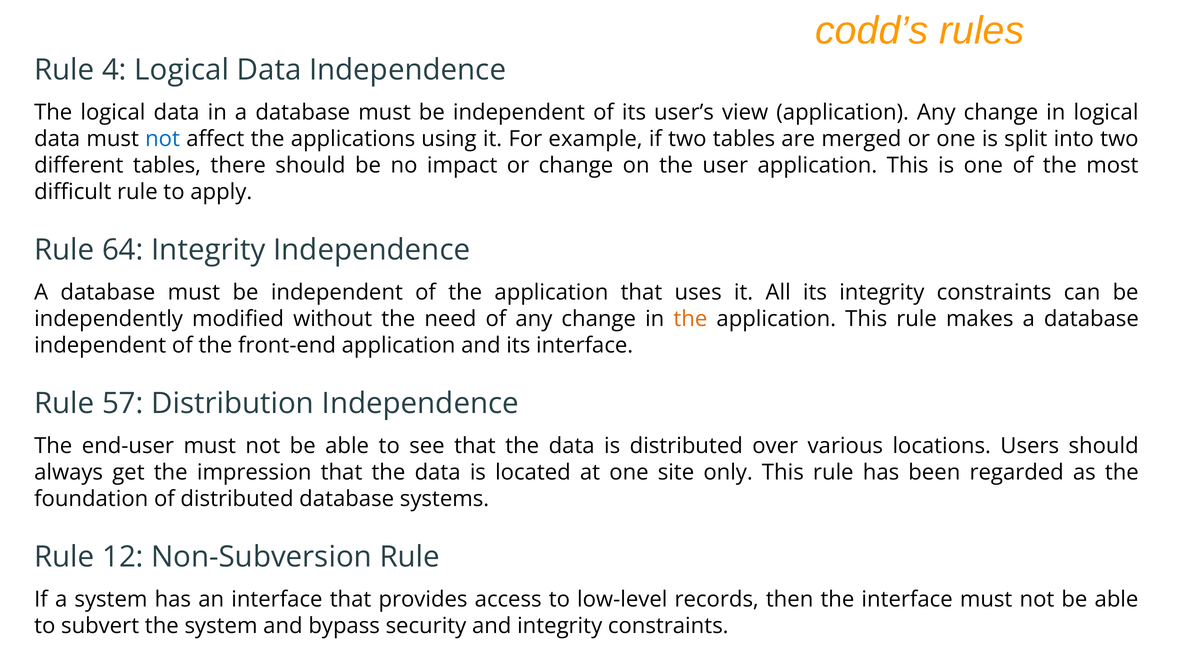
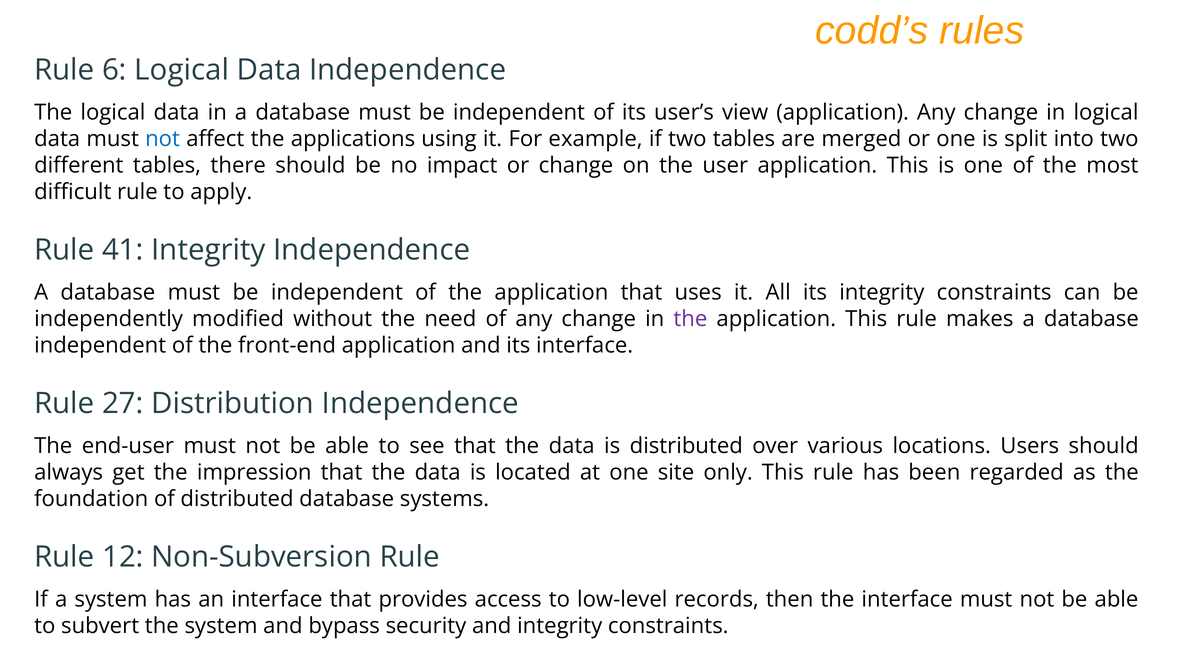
4: 4 -> 6
64: 64 -> 41
the at (690, 319) colour: orange -> purple
57: 57 -> 27
